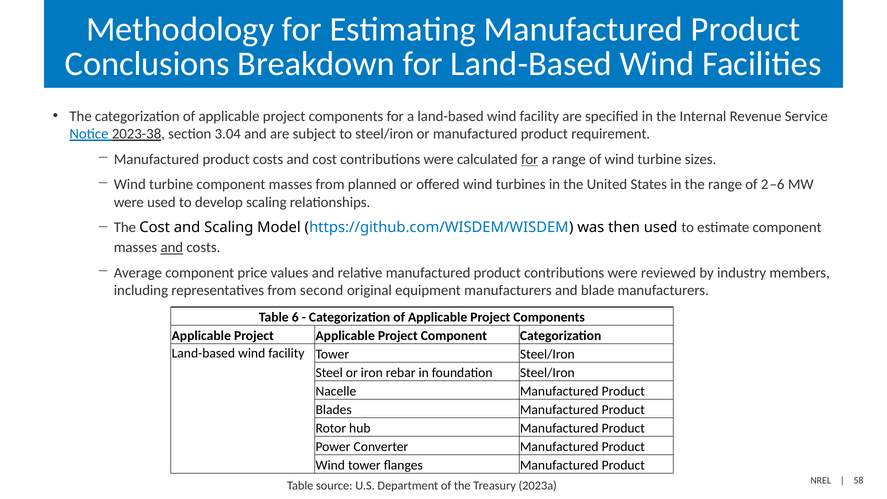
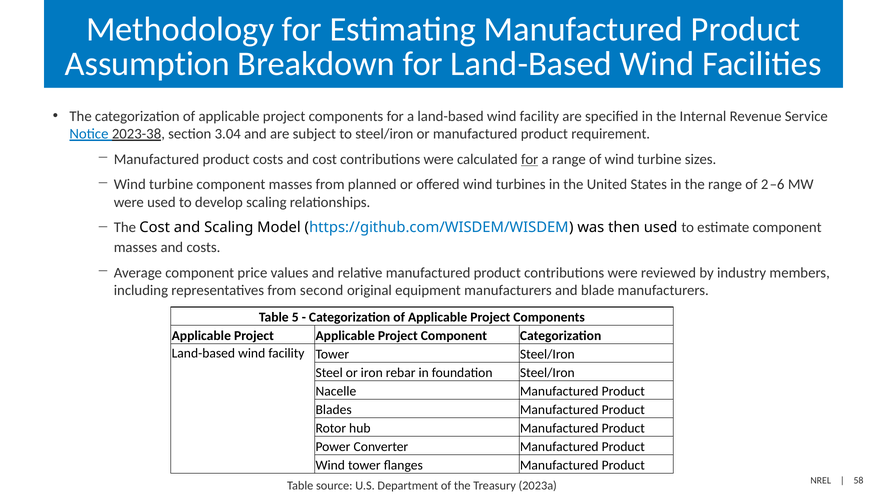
Conclusions: Conclusions -> Assumption
and at (172, 248) underline: present -> none
6: 6 -> 5
